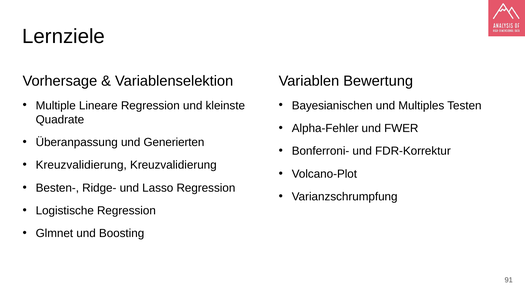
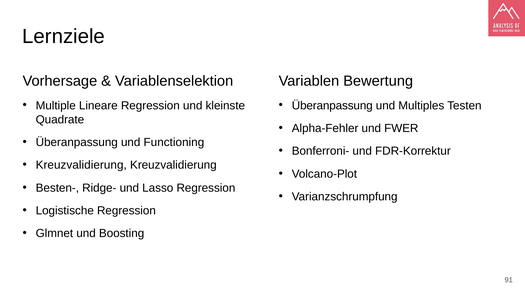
Bayesianischen at (332, 105): Bayesianischen -> Überanpassung
Generierten: Generierten -> Functioning
